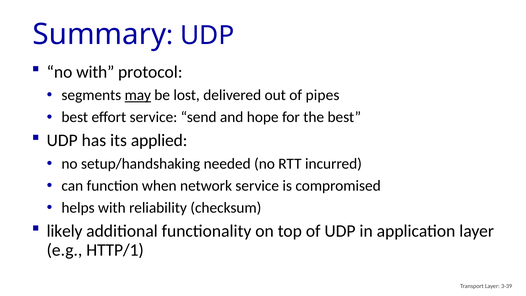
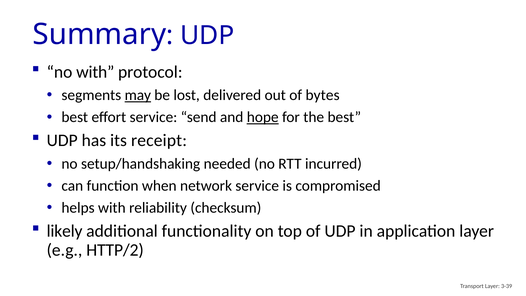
pipes: pipes -> bytes
hope underline: none -> present
applied: applied -> receipt
HTTP/1: HTTP/1 -> HTTP/2
